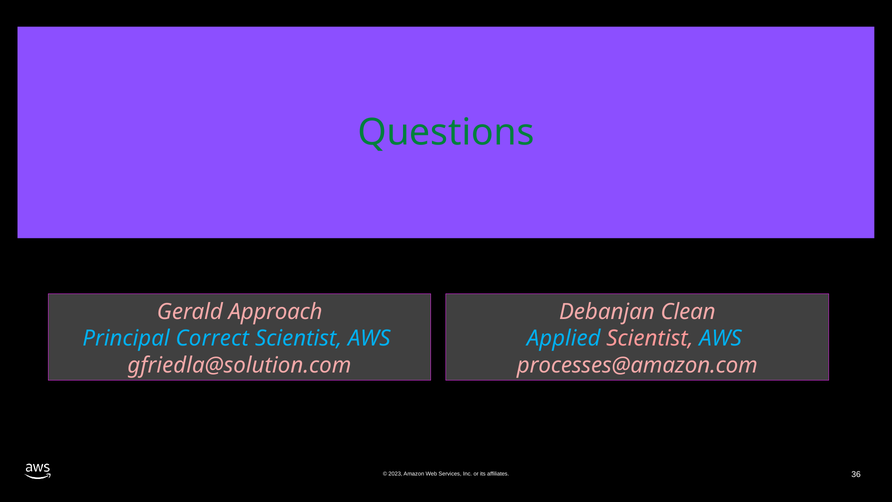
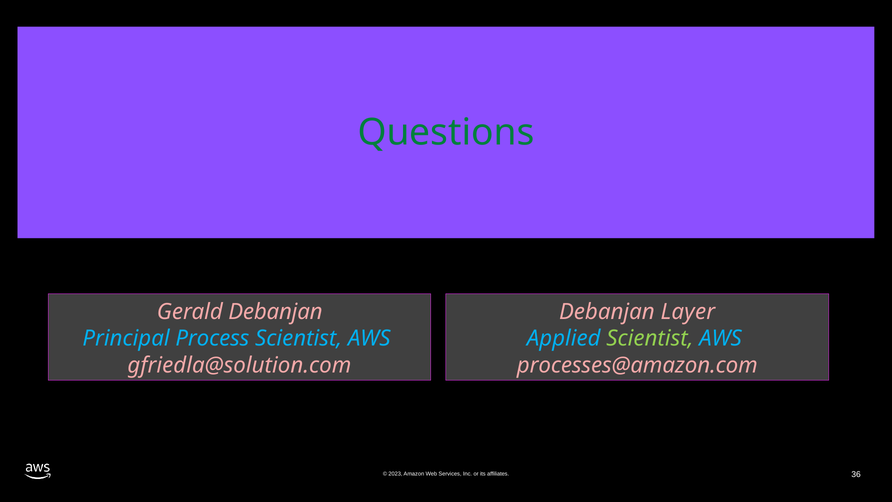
Gerald Approach: Approach -> Debanjan
Clean: Clean -> Layer
Correct: Correct -> Process
Scientist at (650, 338) colour: pink -> light green
